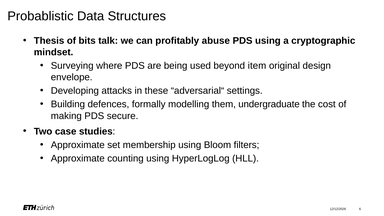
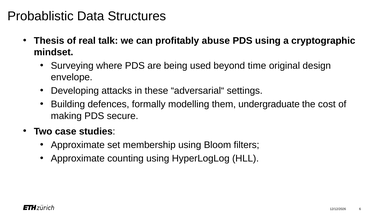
bits: bits -> real
item: item -> time
